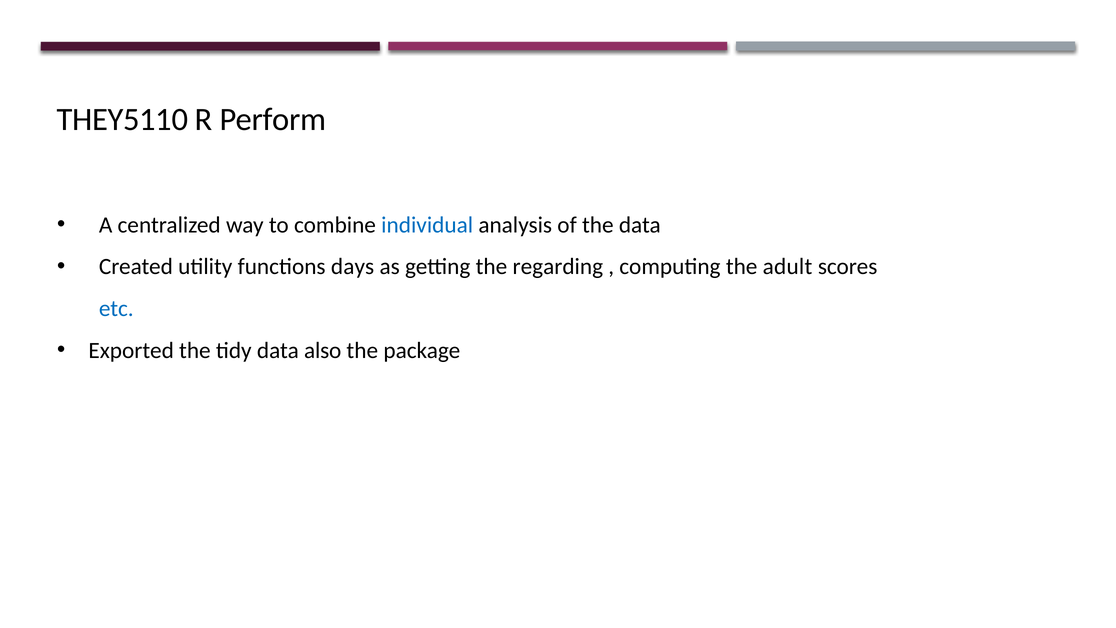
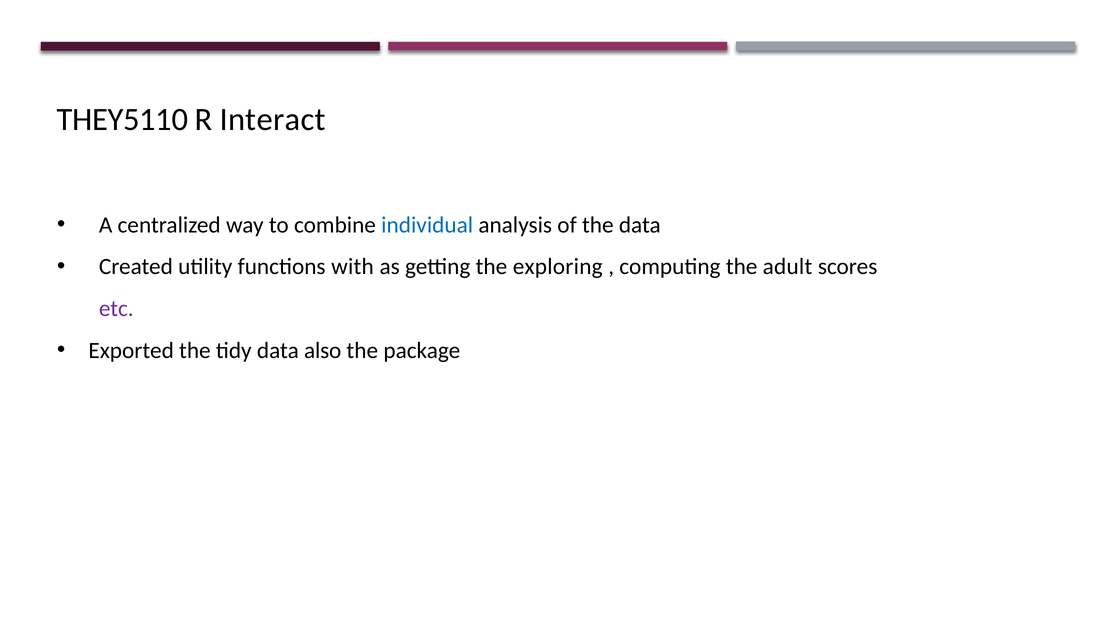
Perform: Perform -> Interact
days: days -> with
regarding: regarding -> exploring
etc colour: blue -> purple
